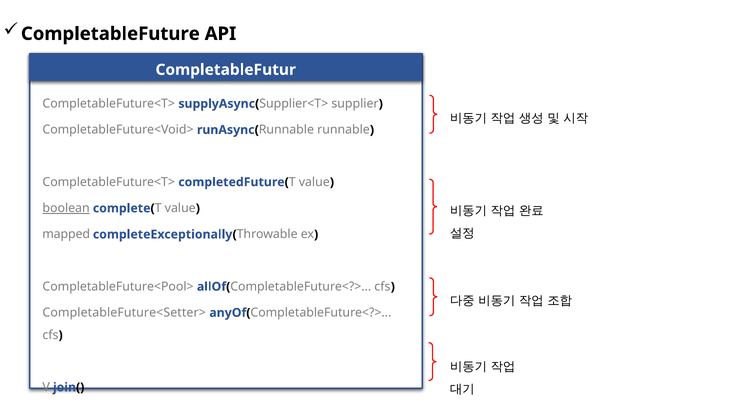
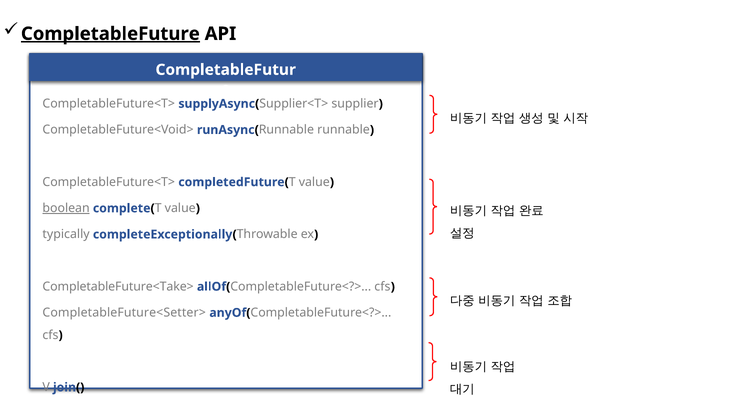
CompletableFuture underline: none -> present
mapped: mapped -> typically
CompletableFuture<Pool>: CompletableFuture<Pool> -> CompletableFuture<Take>
